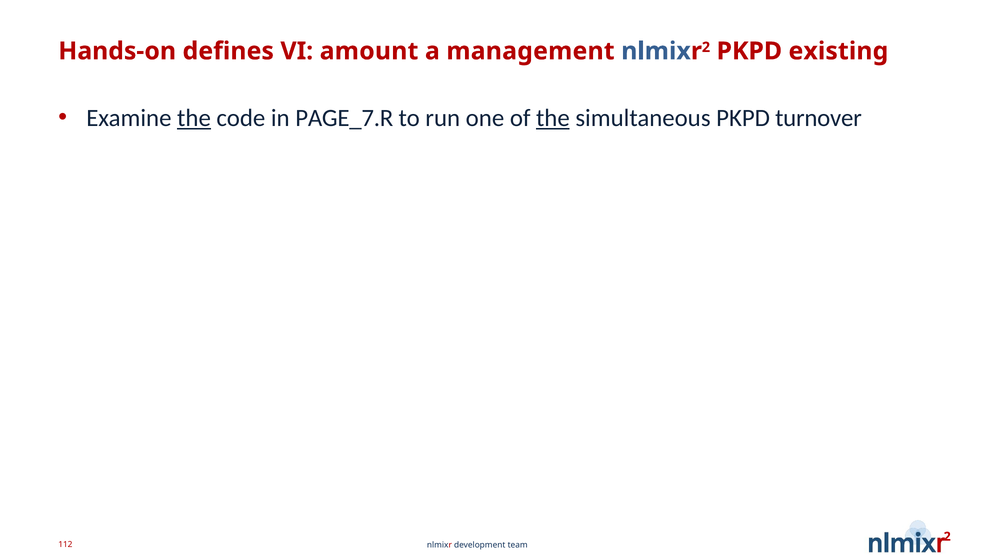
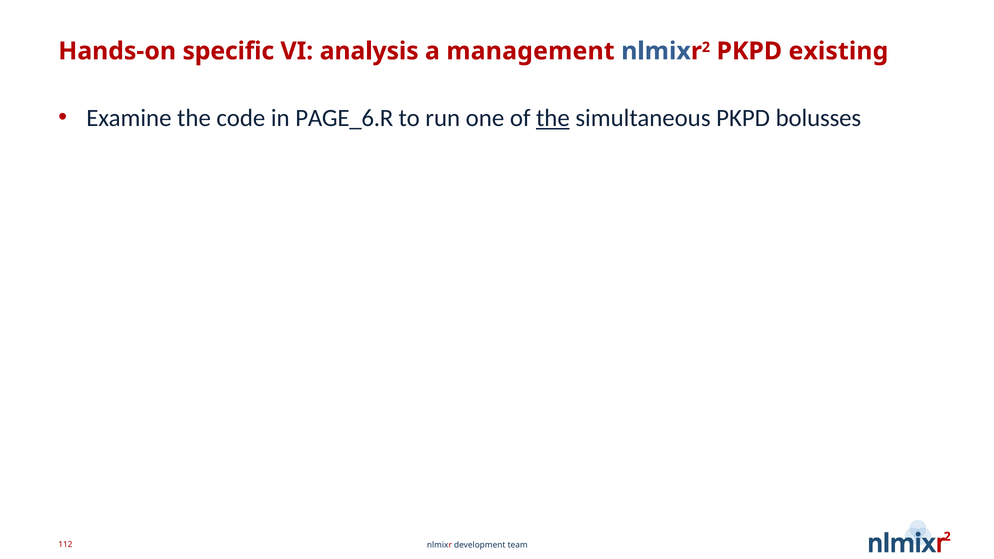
defines: defines -> specific
amount: amount -> analysis
the at (194, 118) underline: present -> none
PAGE_7.R: PAGE_7.R -> PAGE_6.R
turnover: turnover -> bolusses
